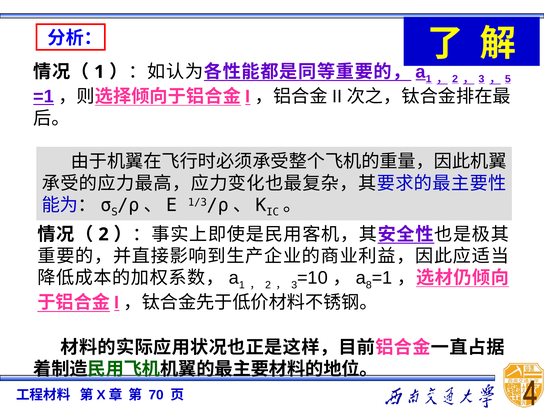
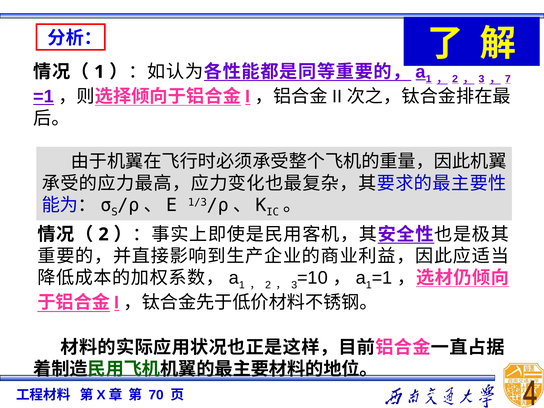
5: 5 -> 7
8 at (369, 285): 8 -> 1
